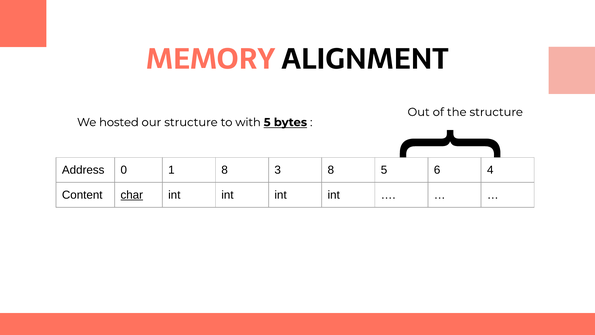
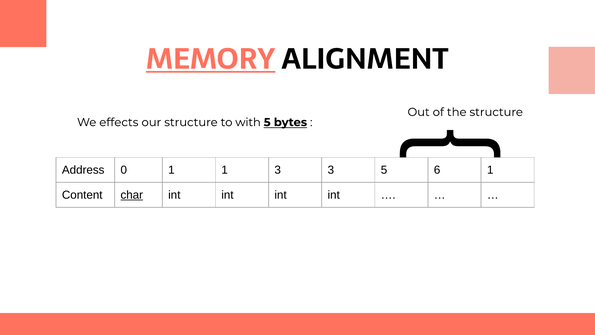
MEMORY underline: none -> present
hosted: hosted -> effects
1 8: 8 -> 1
3 8: 8 -> 3
6 4: 4 -> 1
